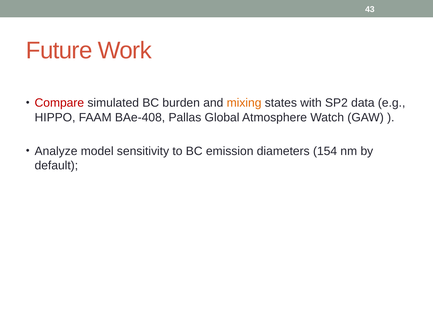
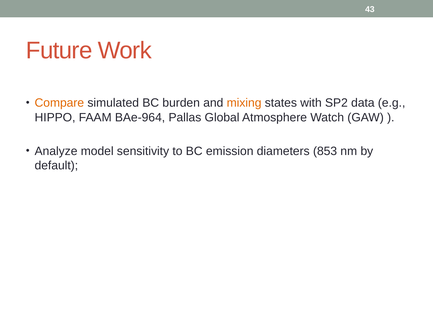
Compare colour: red -> orange
BAe-408: BAe-408 -> BAe-964
154: 154 -> 853
